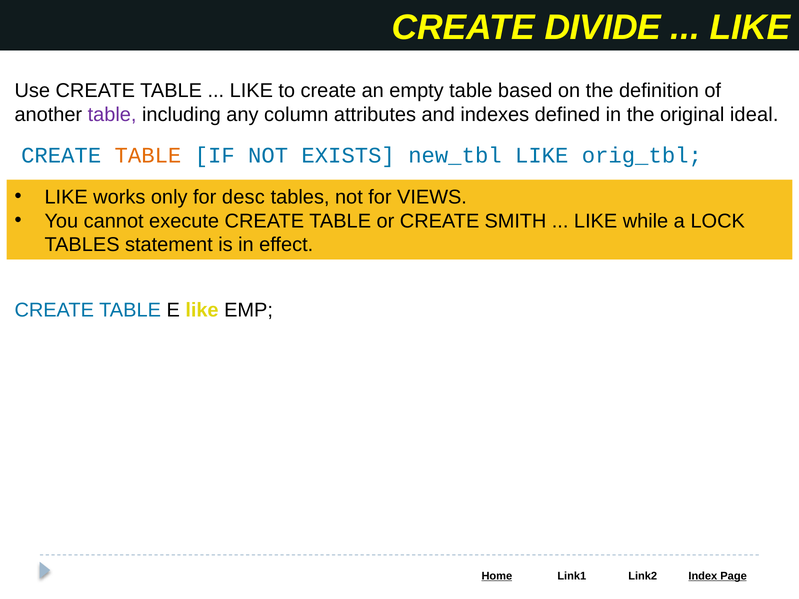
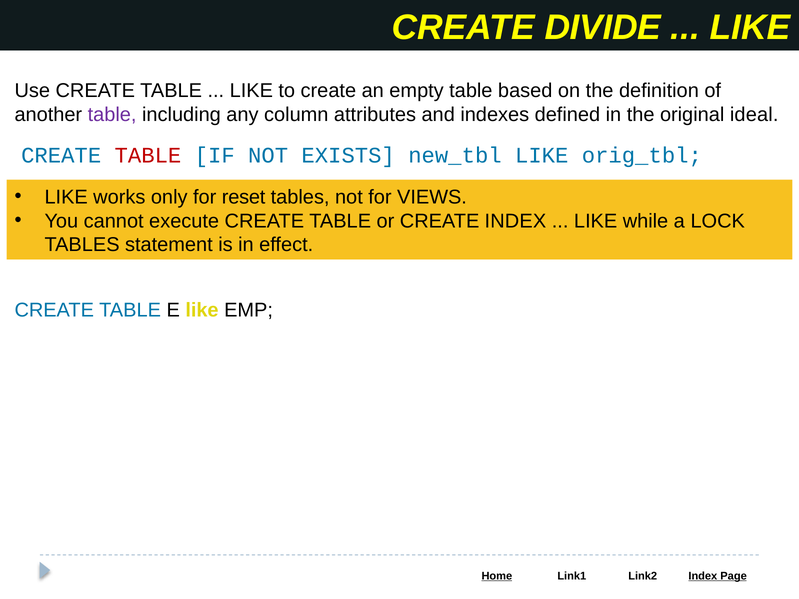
TABLE at (148, 155) colour: orange -> red
desc: desc -> reset
CREATE SMITH: SMITH -> INDEX
